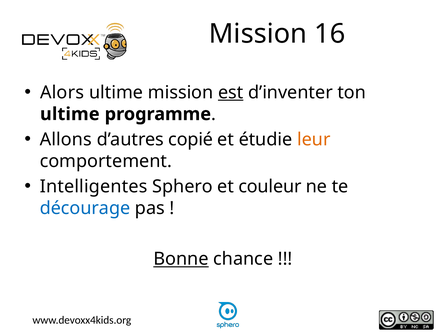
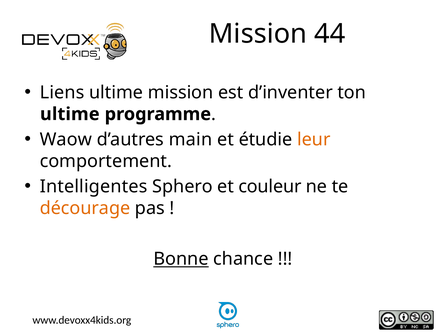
16: 16 -> 44
Alors: Alors -> Liens
est underline: present -> none
Allons: Allons -> Waow
copié: copié -> main
décourage colour: blue -> orange
